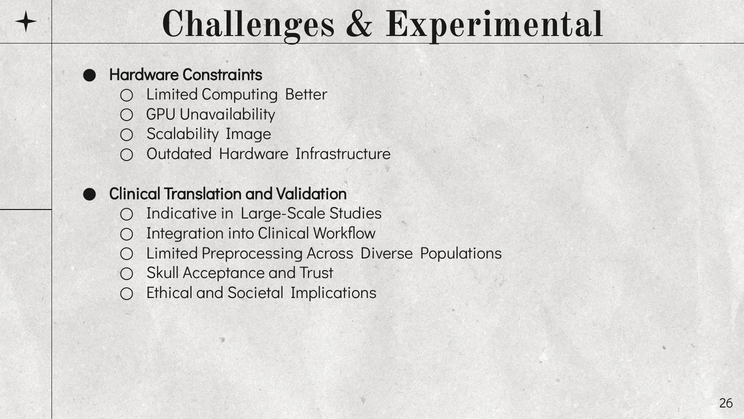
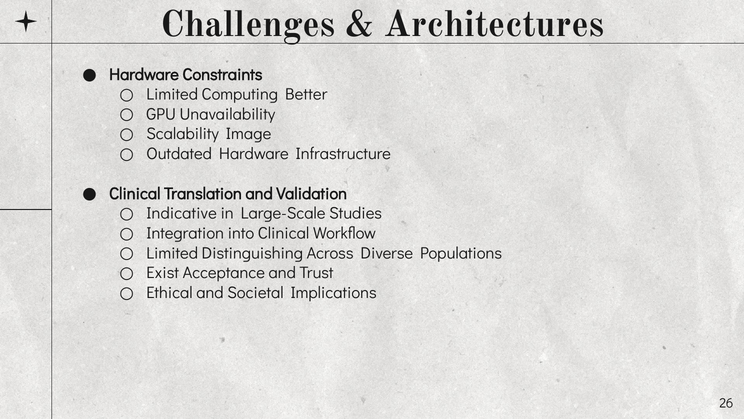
Experimental: Experimental -> Architectures
Preprocessing: Preprocessing -> Distinguishing
Skull: Skull -> Exist
